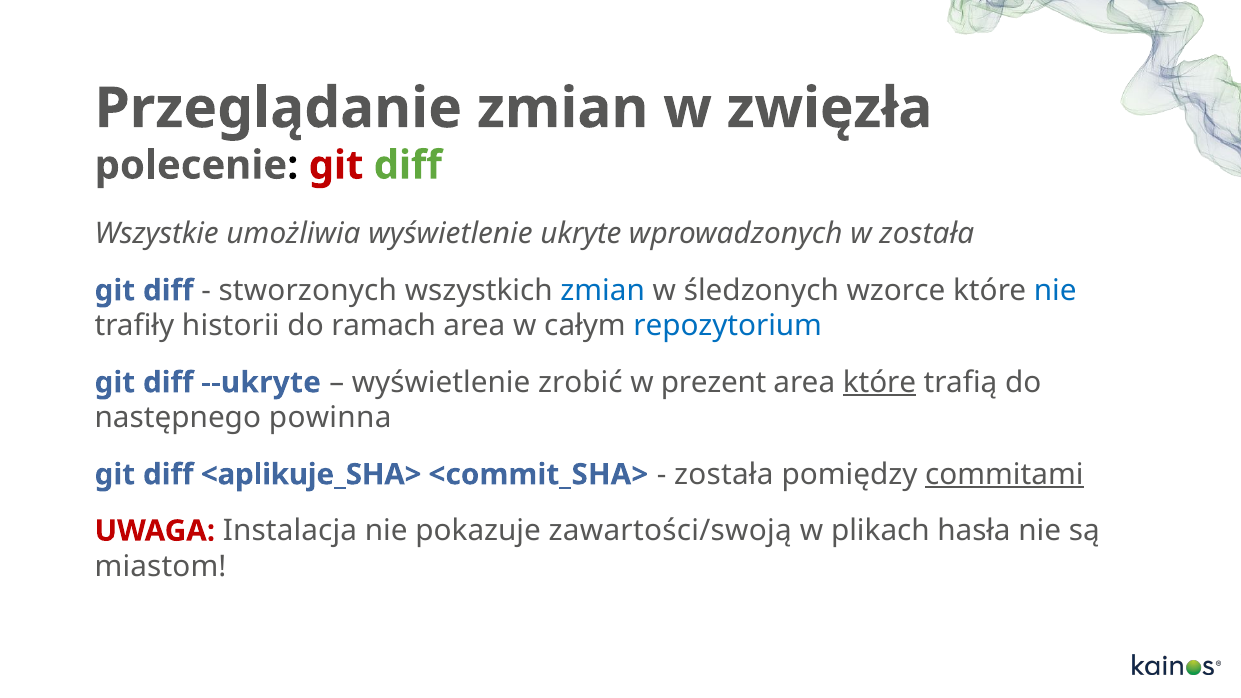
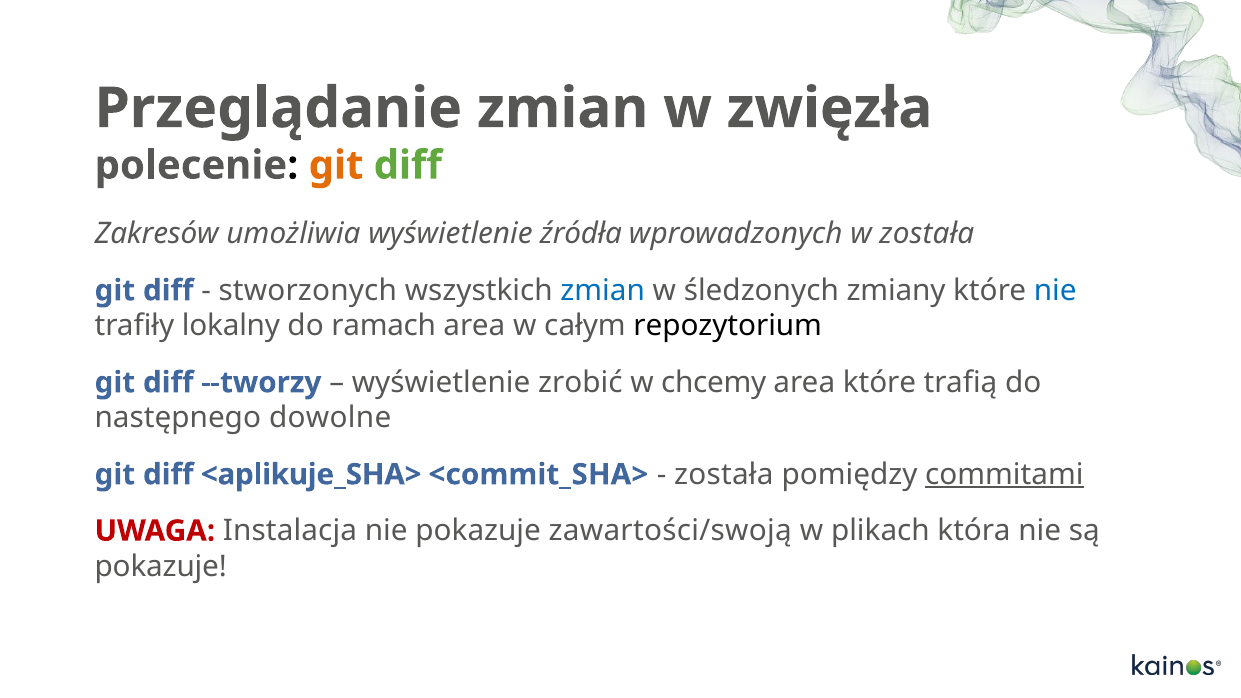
git at (336, 165) colour: red -> orange
Wszystkie: Wszystkie -> Zakresów
ukryte: ukryte -> źródła
wzorce: wzorce -> zmiany
historii: historii -> lokalny
repozytorium colour: blue -> black
--ukryte: --ukryte -> --tworzy
prezent: prezent -> chcemy
które at (879, 383) underline: present -> none
powinna: powinna -> dowolne
hasła: hasła -> która
miastom at (161, 567): miastom -> pokazuje
